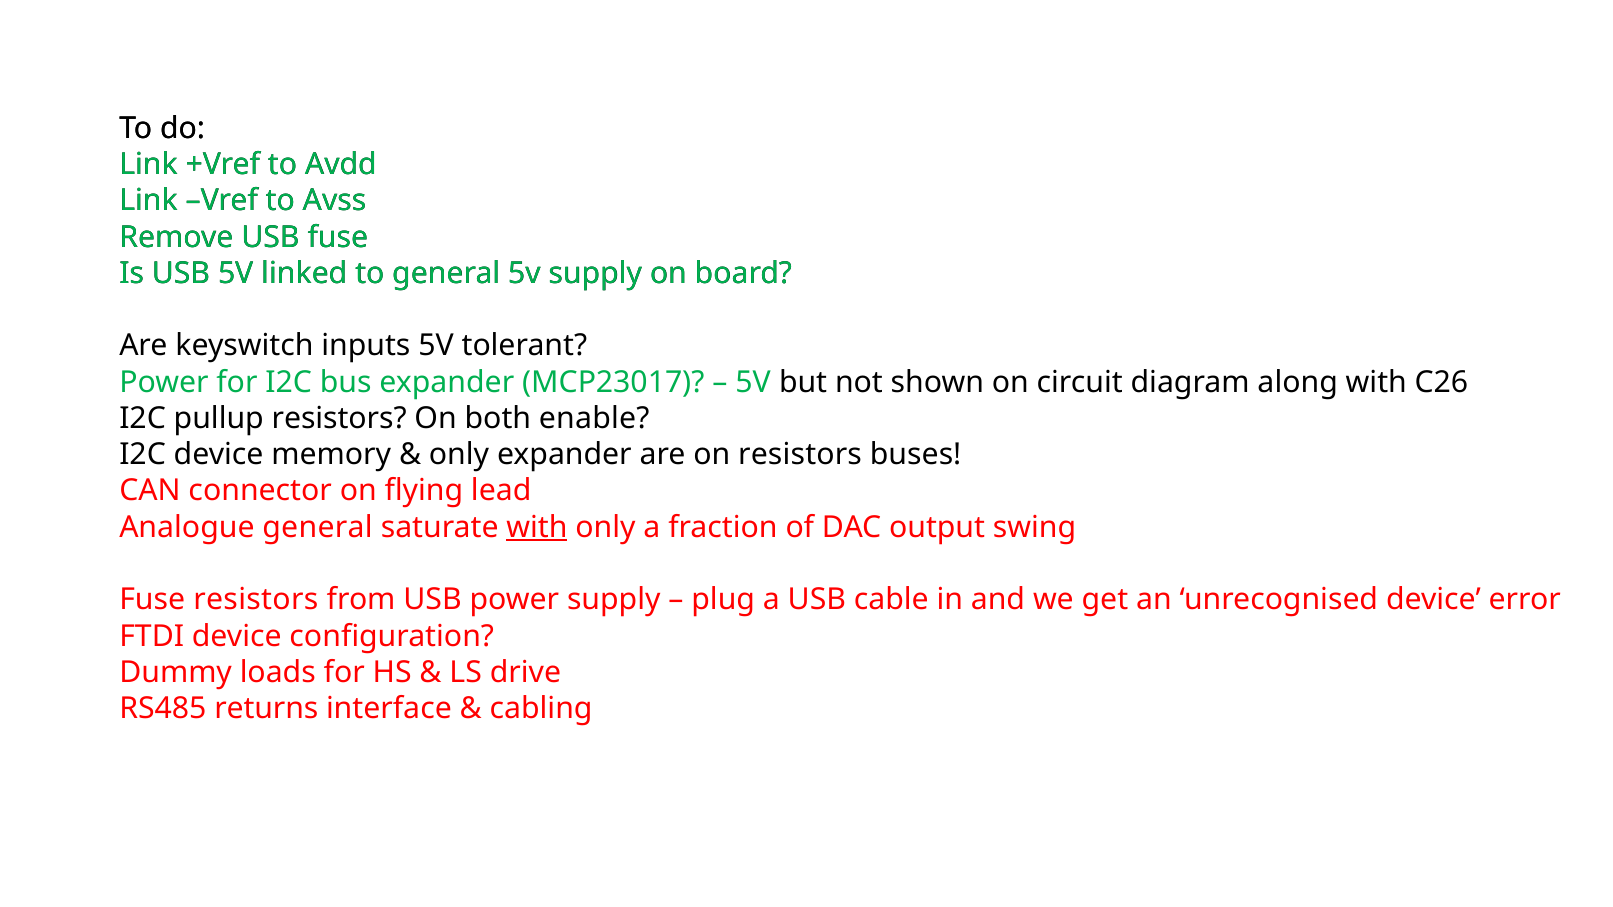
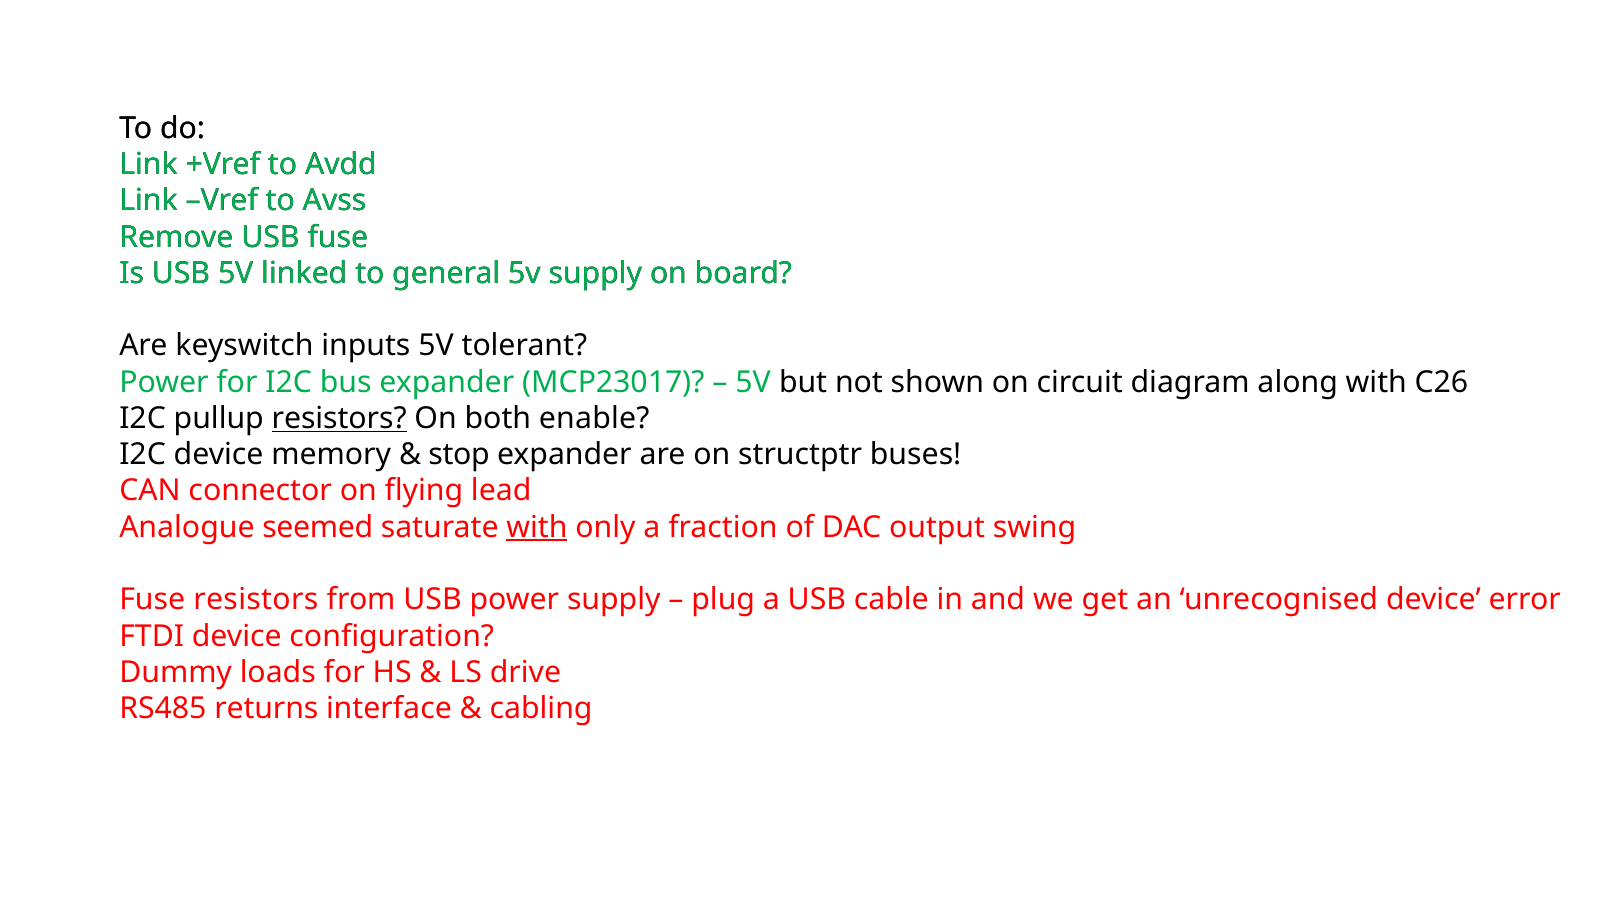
resistors at (339, 419) underline: none -> present
only at (459, 455): only -> stop
on resistors: resistors -> structptr
Analogue general: general -> seemed
